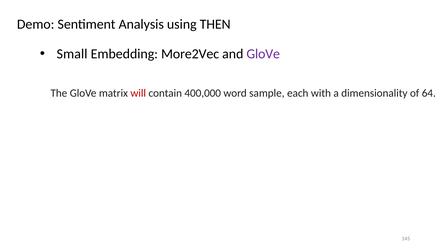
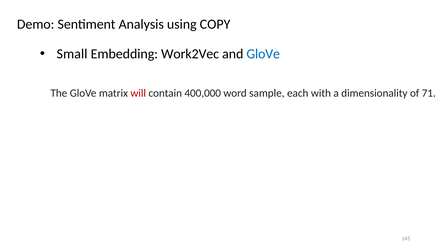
THEN: THEN -> COPY
More2Vec: More2Vec -> Work2Vec
GloVe at (263, 54) colour: purple -> blue
64: 64 -> 71
